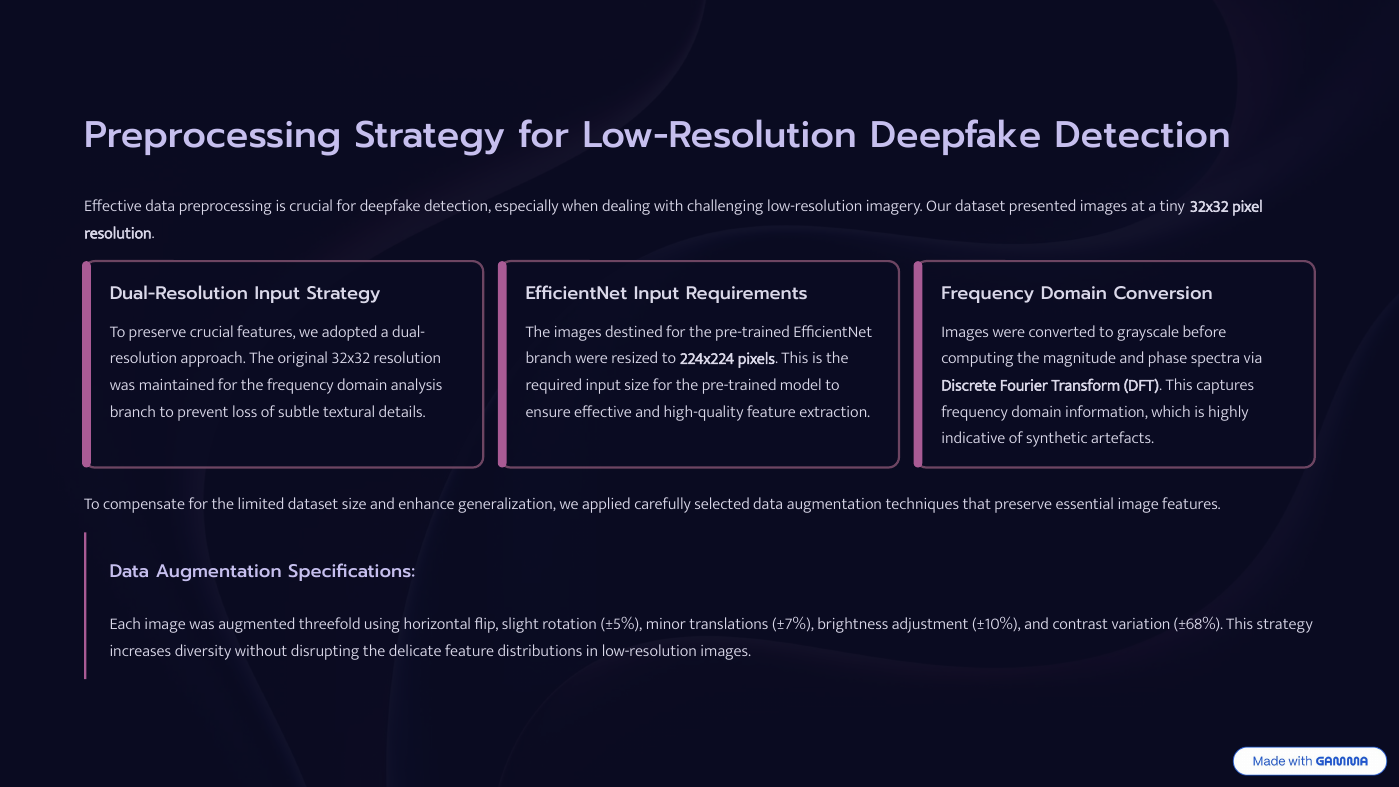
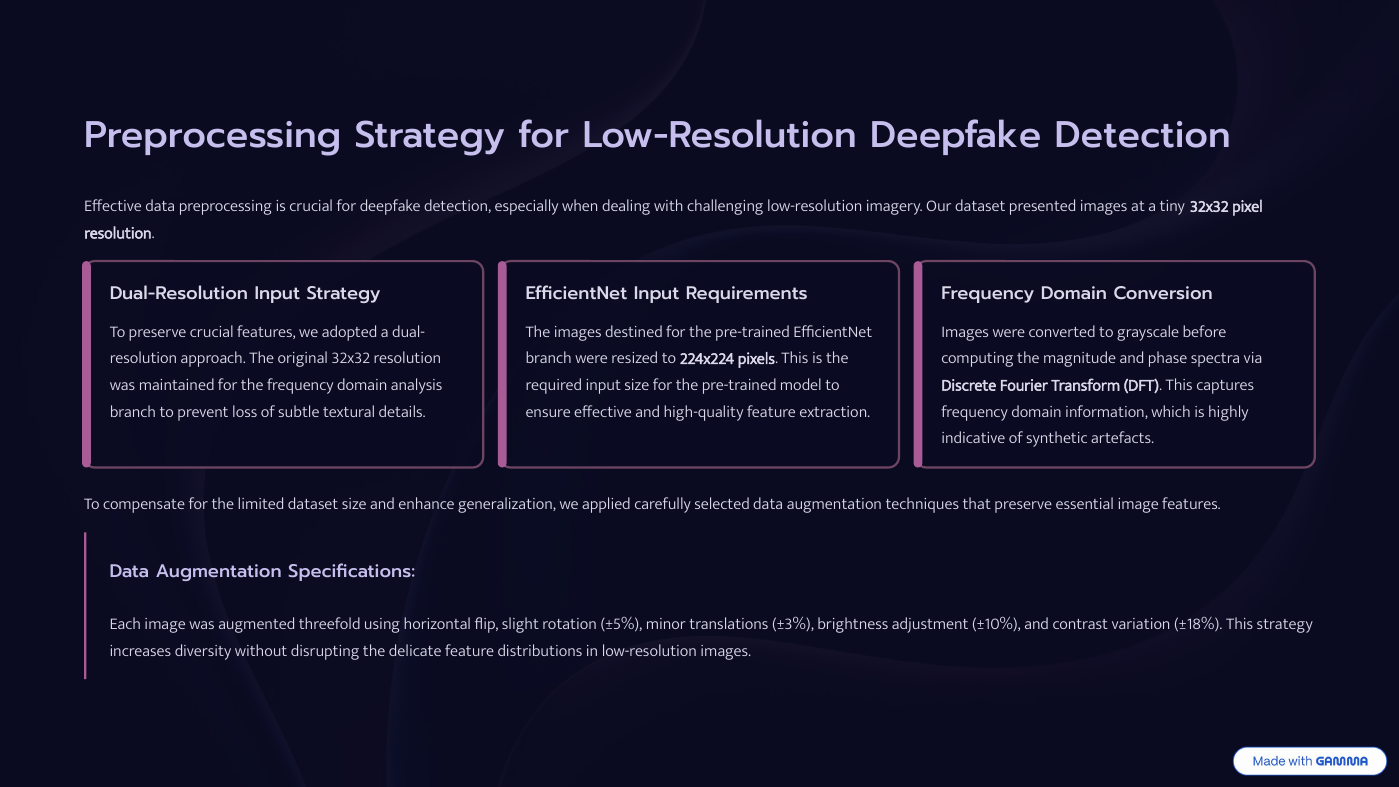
±7%: ±7% -> ±3%
±68%: ±68% -> ±18%
